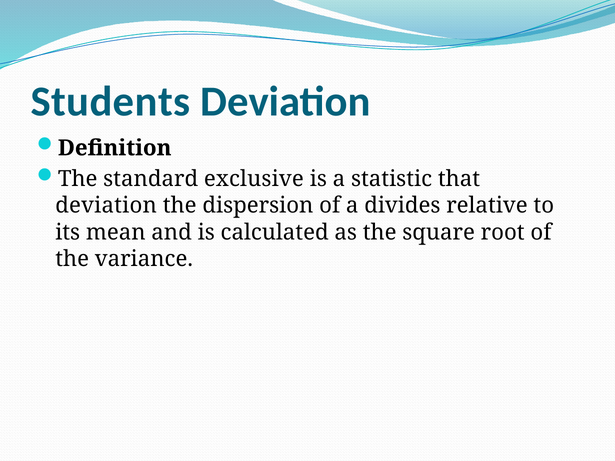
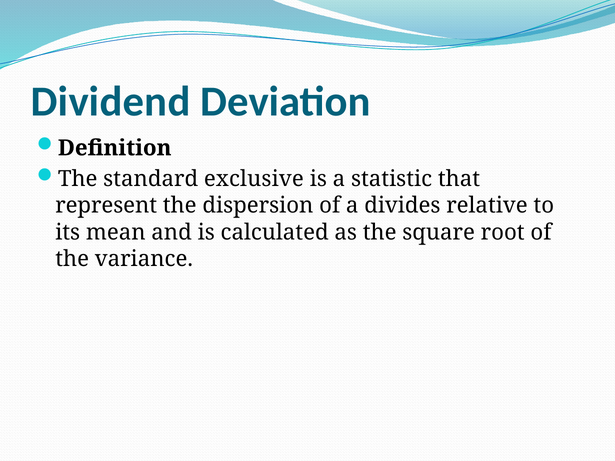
Students: Students -> Dividend
deviation at (106, 206): deviation -> represent
